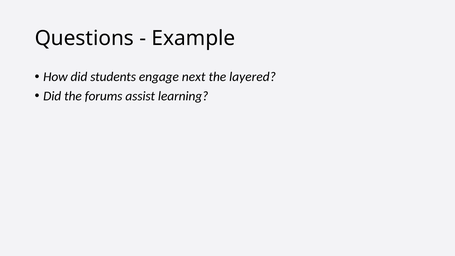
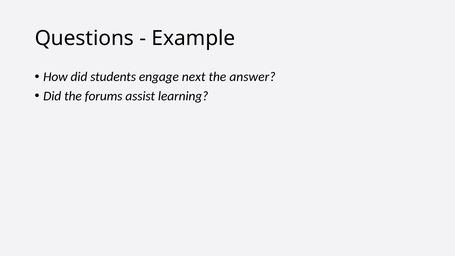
layered: layered -> answer
